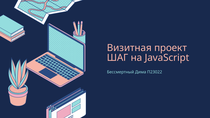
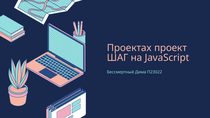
Визитная: Визитная -> Проектах
